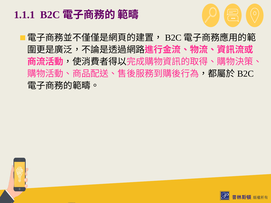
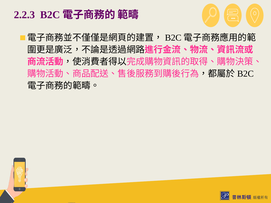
1.1.1: 1.1.1 -> 2.2.3
